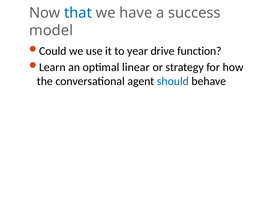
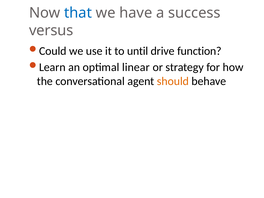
model: model -> versus
year: year -> until
should colour: blue -> orange
